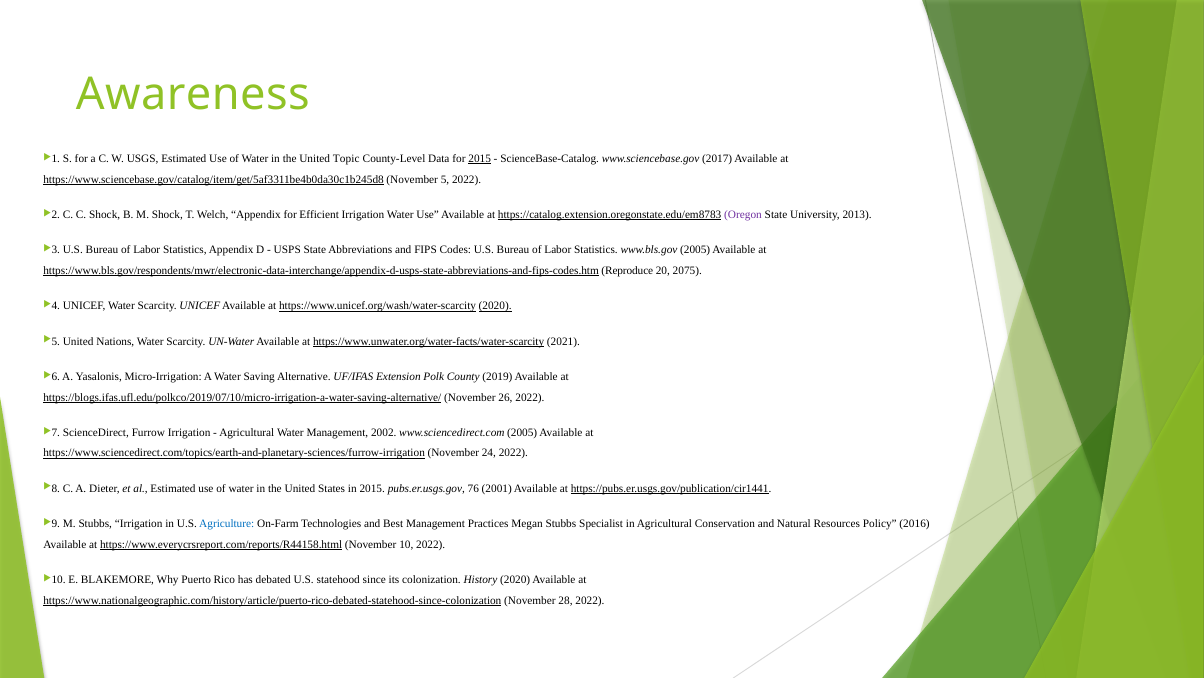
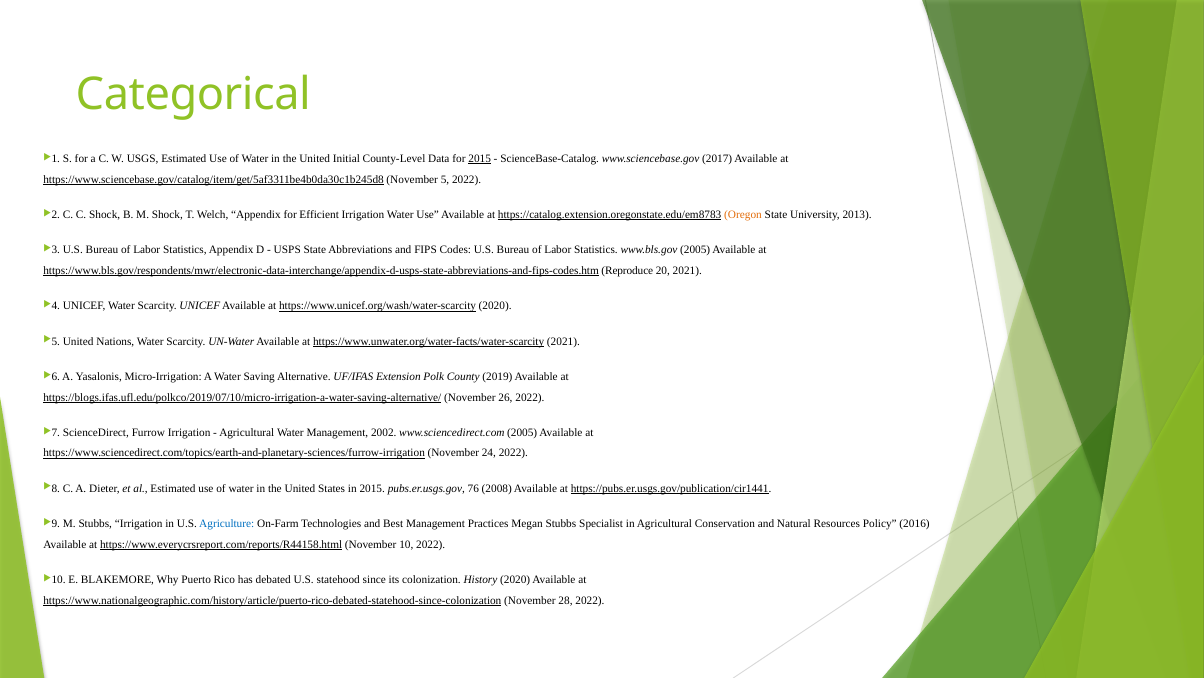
Awareness: Awareness -> Categorical
Topic: Topic -> Initial
Oregon colour: purple -> orange
20 2075: 2075 -> 2021
2020 at (495, 306) underline: present -> none
2001: 2001 -> 2008
